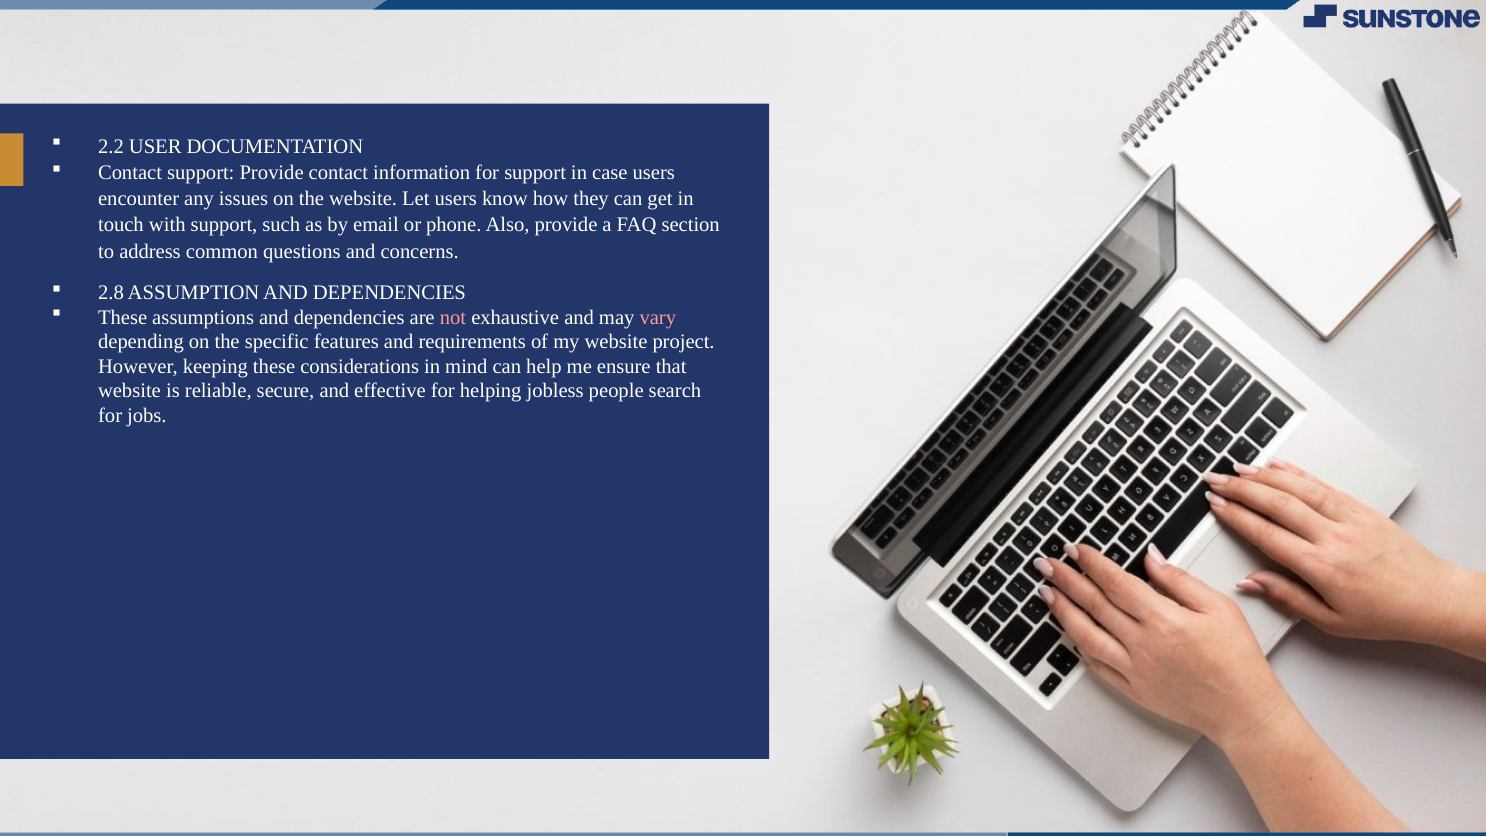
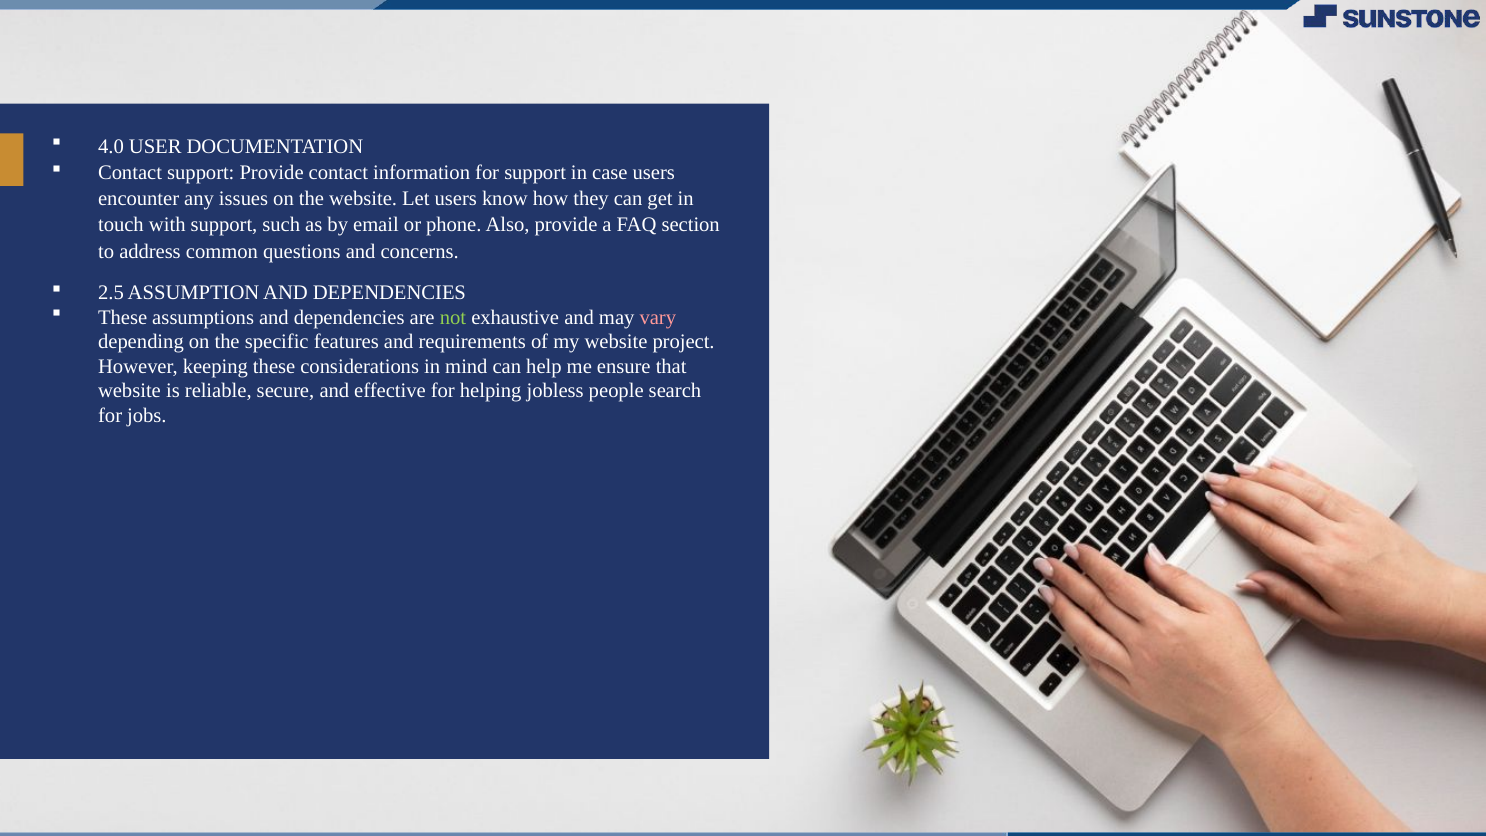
2.2: 2.2 -> 4.0
2.8: 2.8 -> 2.5
not colour: pink -> light green
